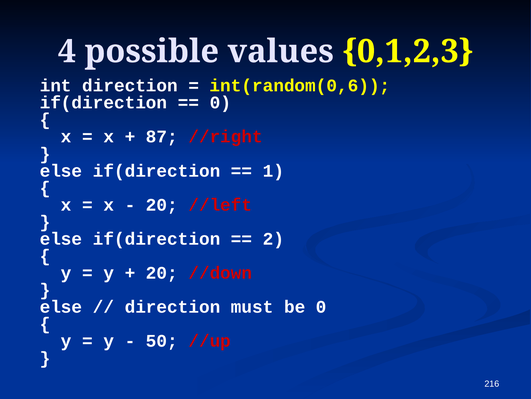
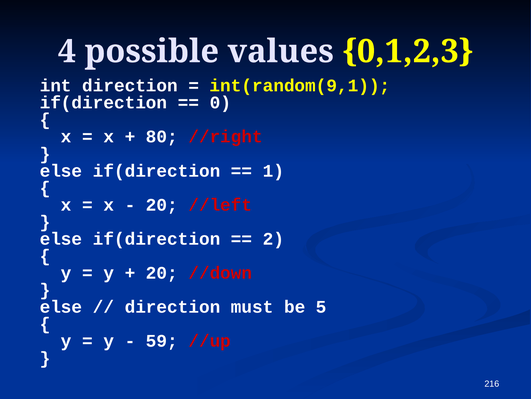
int(random(0,6: int(random(0,6 -> int(random(9,1
87: 87 -> 80
be 0: 0 -> 5
50: 50 -> 59
